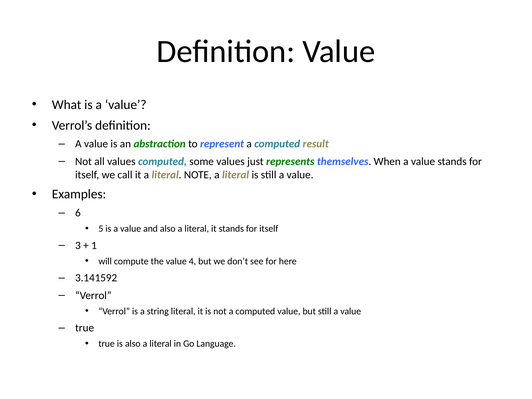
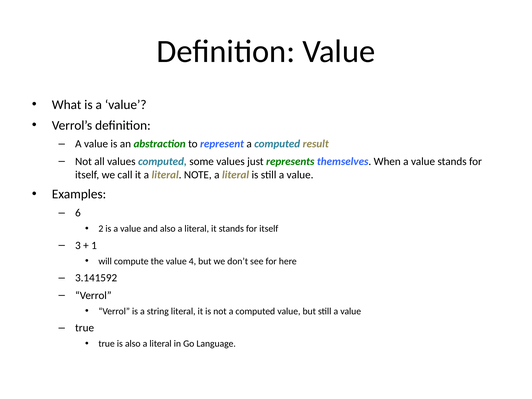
5: 5 -> 2
